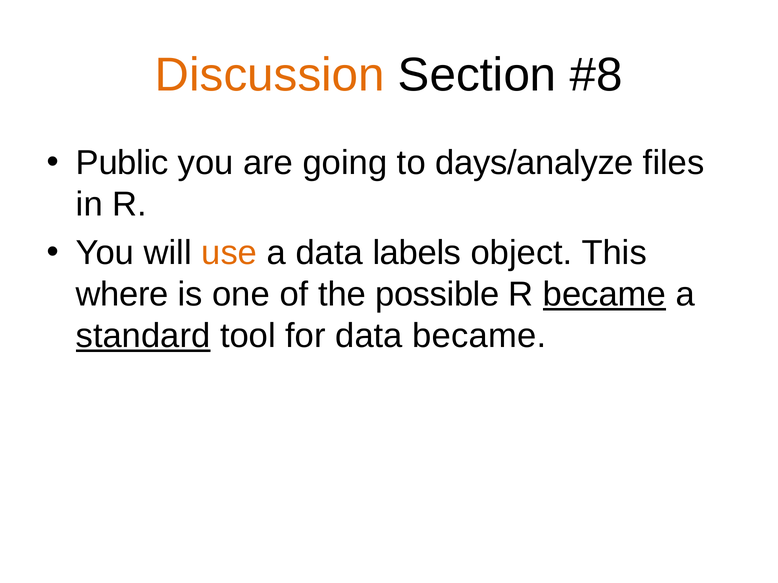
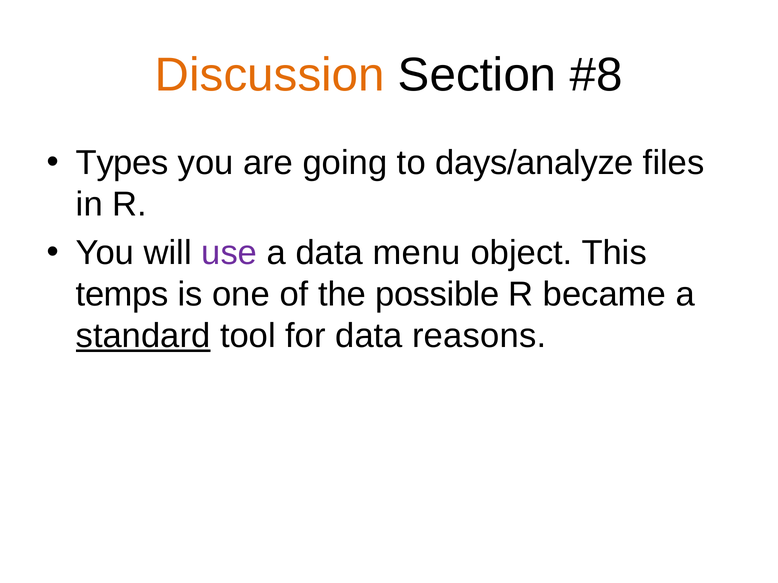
Public: Public -> Types
use colour: orange -> purple
labels: labels -> menu
where: where -> temps
became at (604, 295) underline: present -> none
data became: became -> reasons
